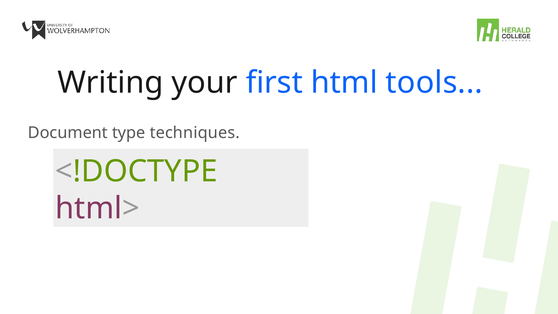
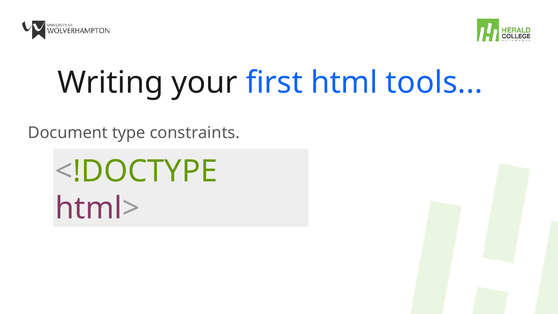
techniques: techniques -> constraints
